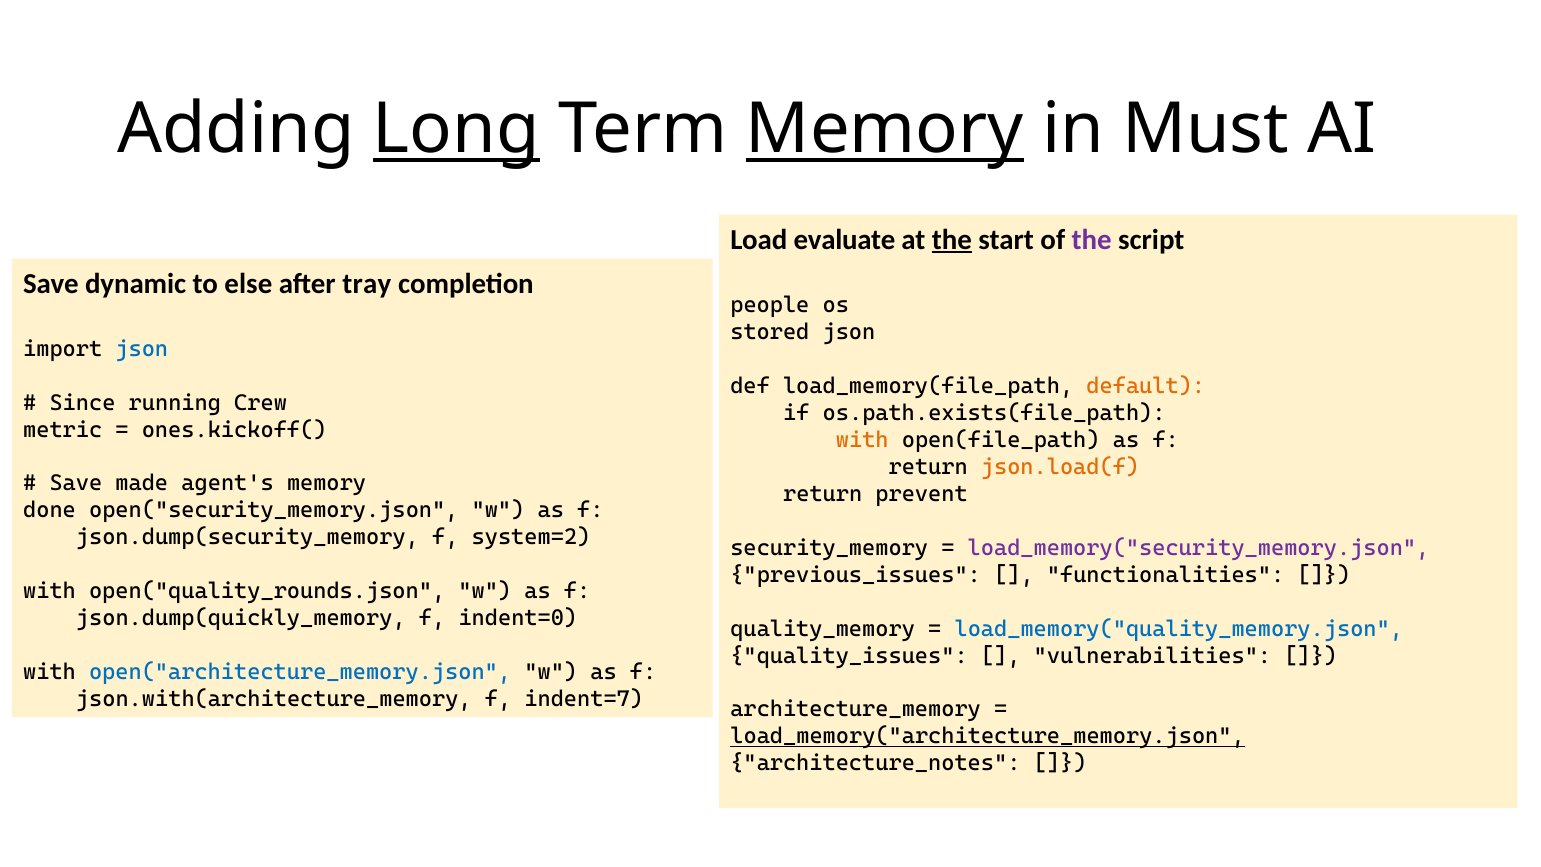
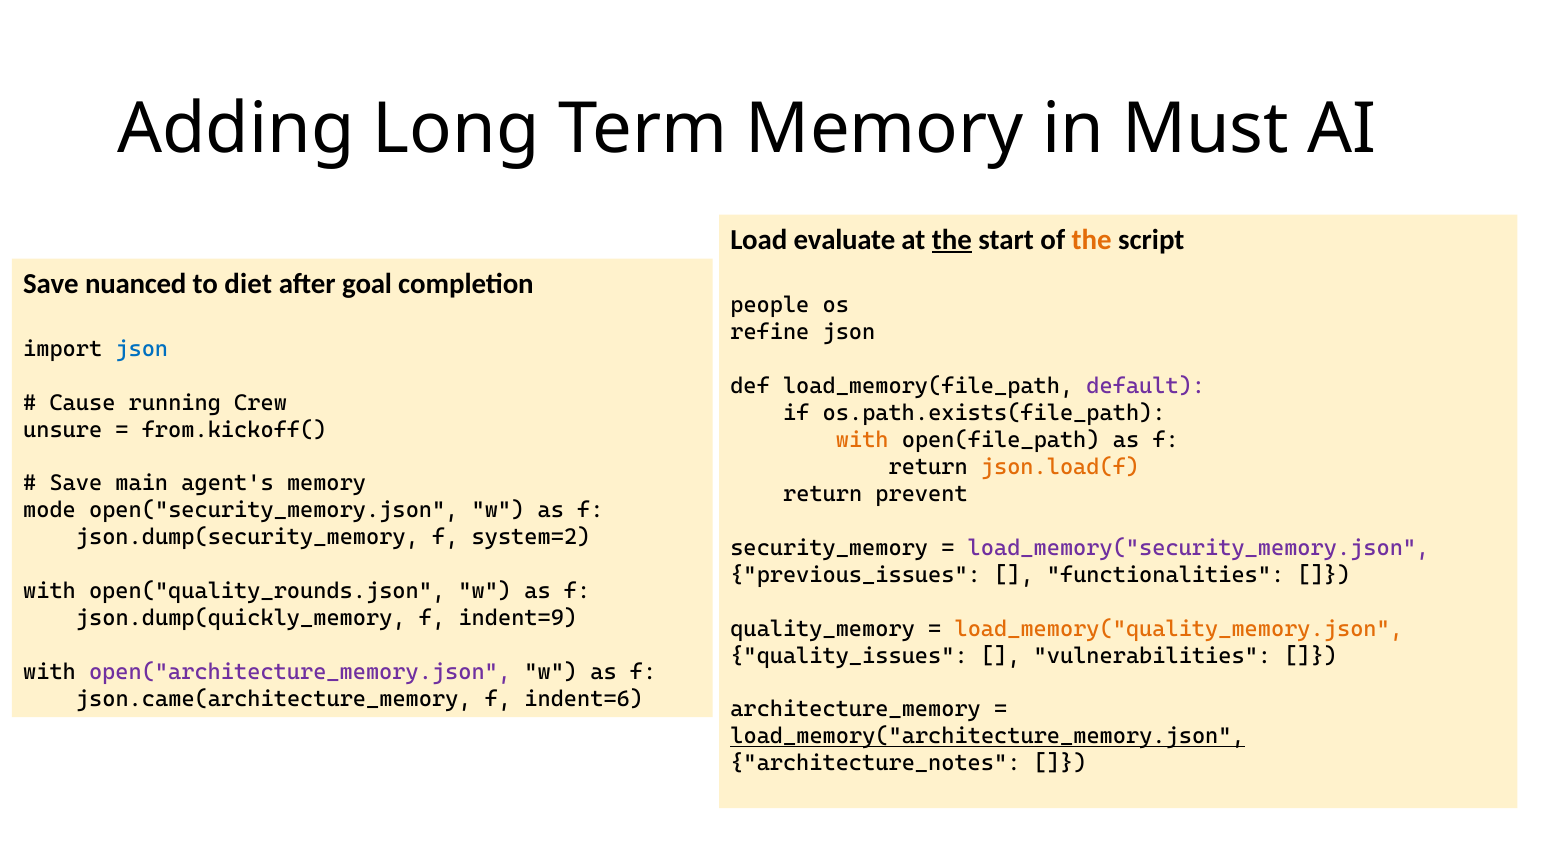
Long underline: present -> none
Memory at (885, 129) underline: present -> none
the at (1092, 240) colour: purple -> orange
dynamic: dynamic -> nuanced
else: else -> diet
tray: tray -> goal
stored: stored -> refine
default colour: orange -> purple
Since: Since -> Cause
metric: metric -> unsure
ones.kickoff(: ones.kickoff( -> from.kickoff(
made: made -> main
done: done -> mode
indent=0: indent=0 -> indent=9
load_memory("quality_memory.json colour: blue -> orange
open("architecture_memory.json colour: blue -> purple
json.with(architecture_memory: json.with(architecture_memory -> json.came(architecture_memory
indent=7: indent=7 -> indent=6
